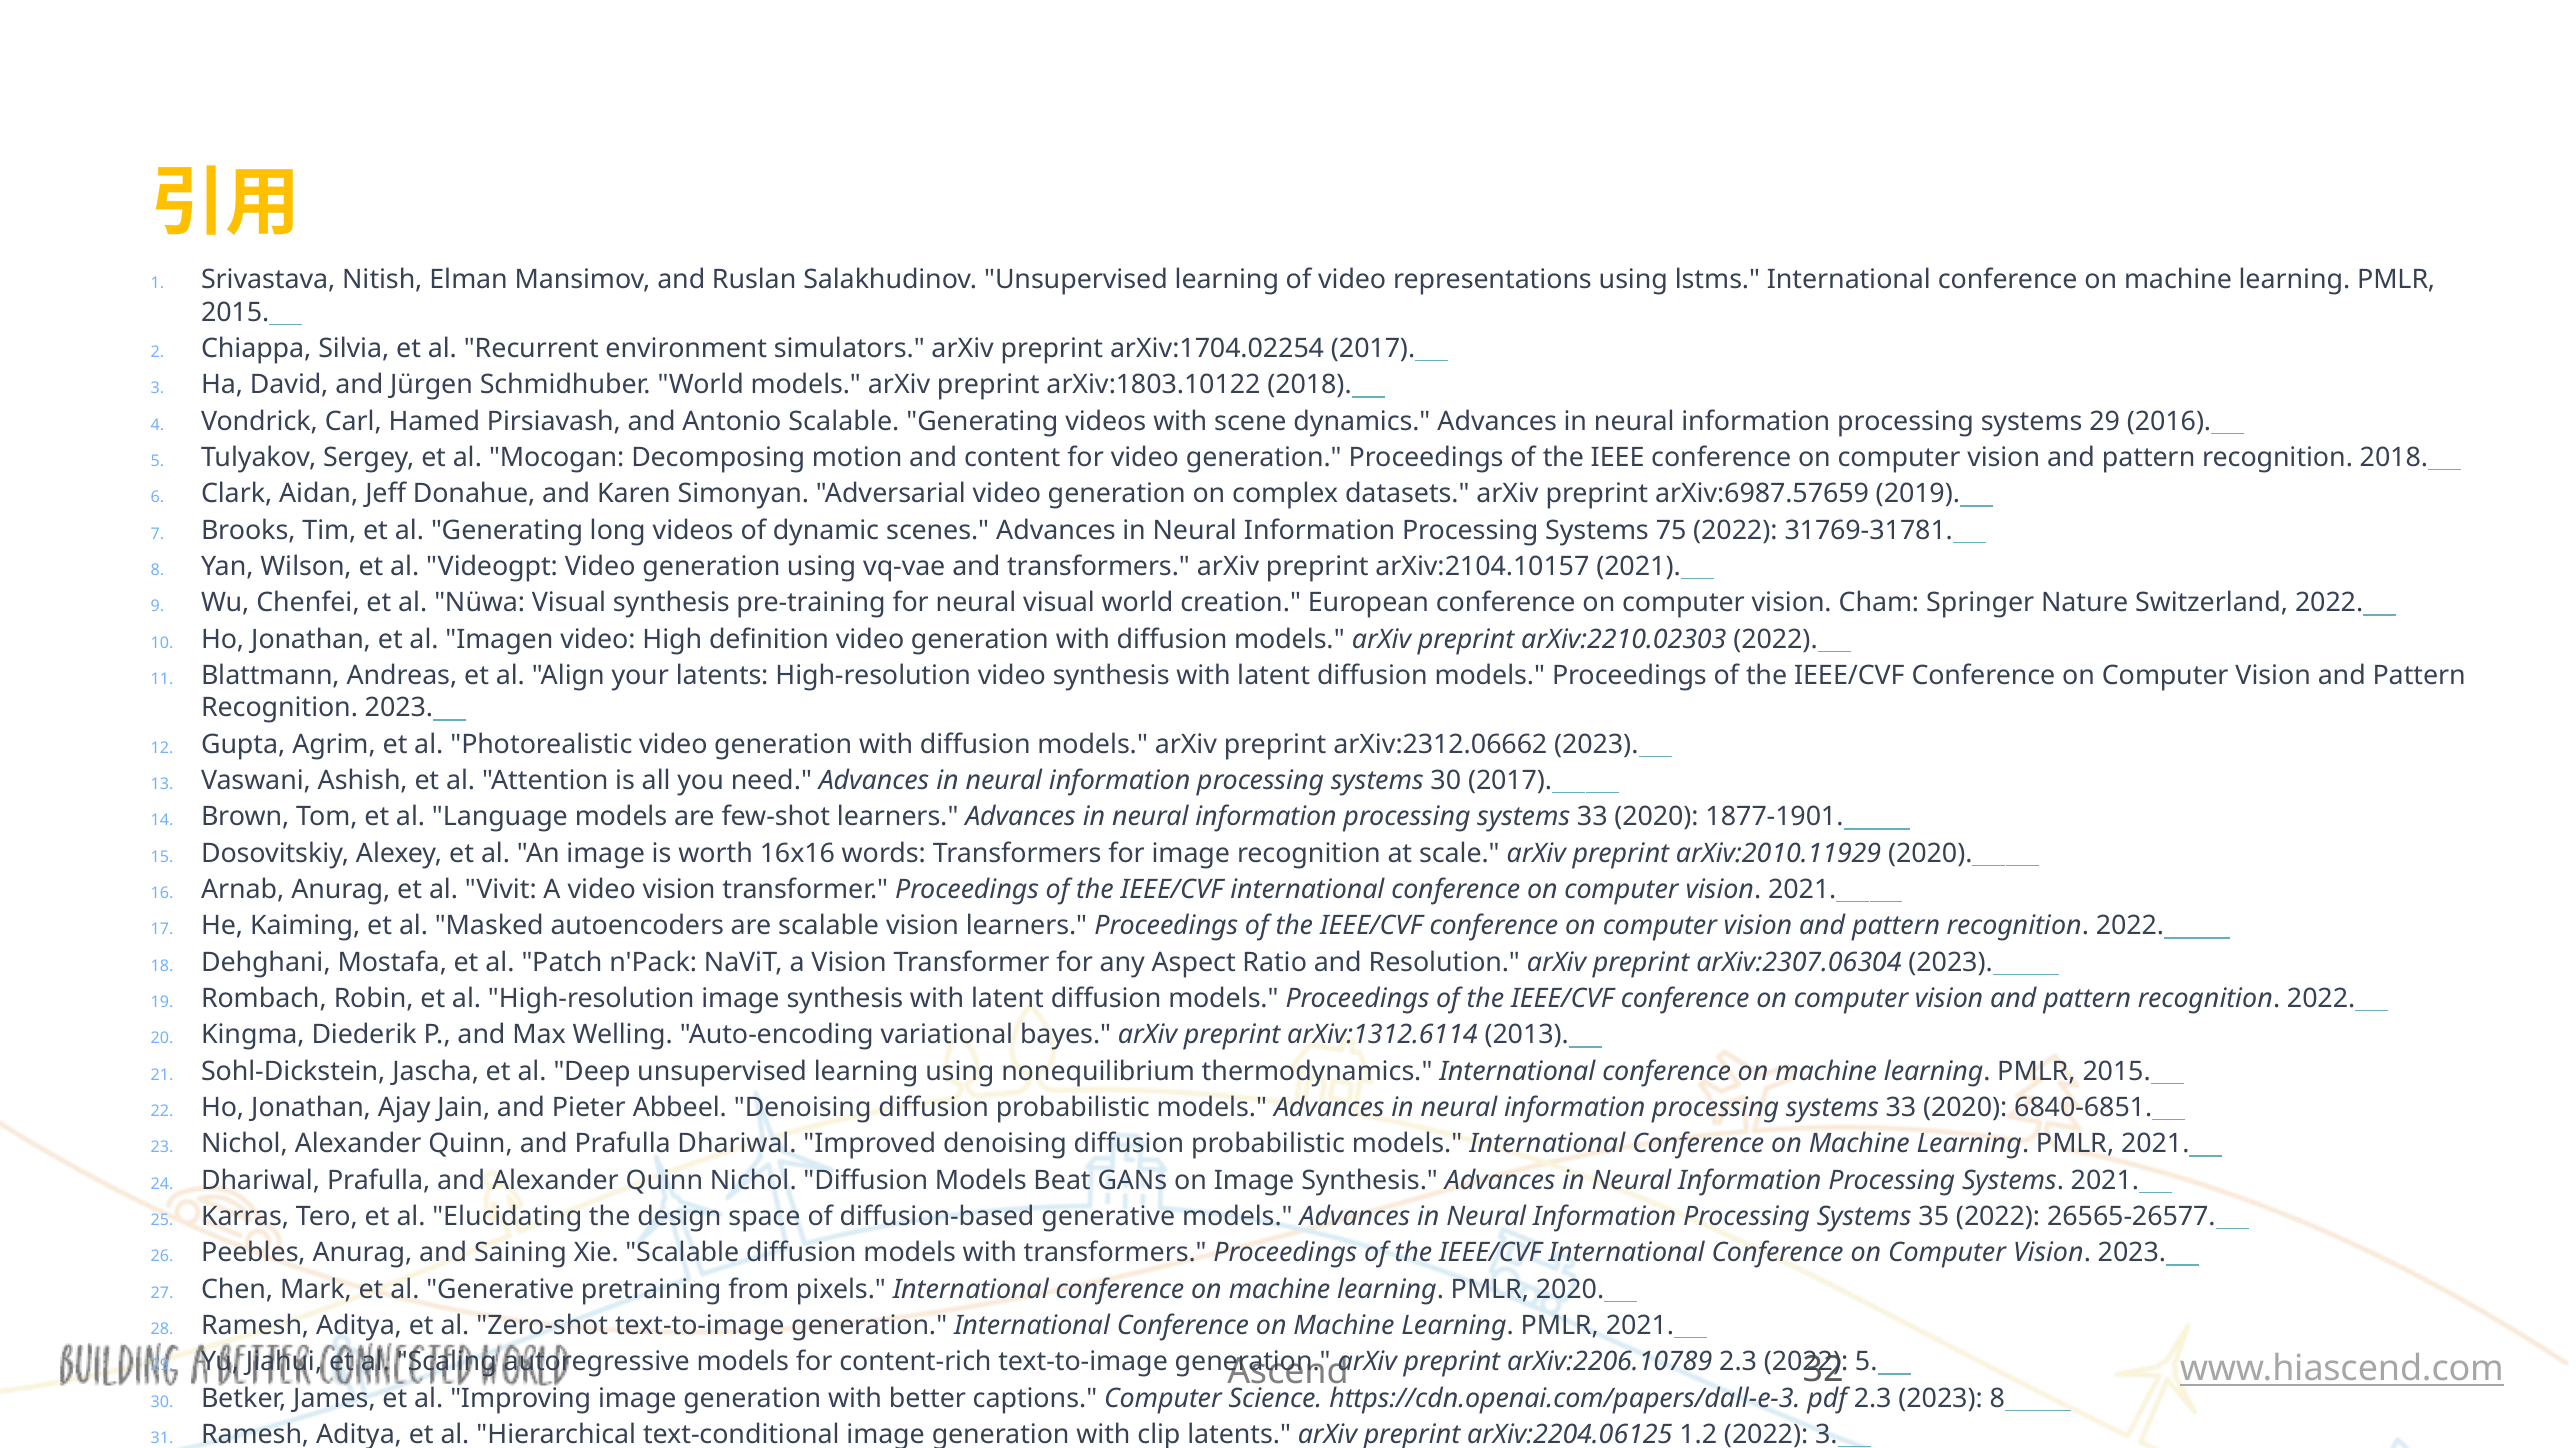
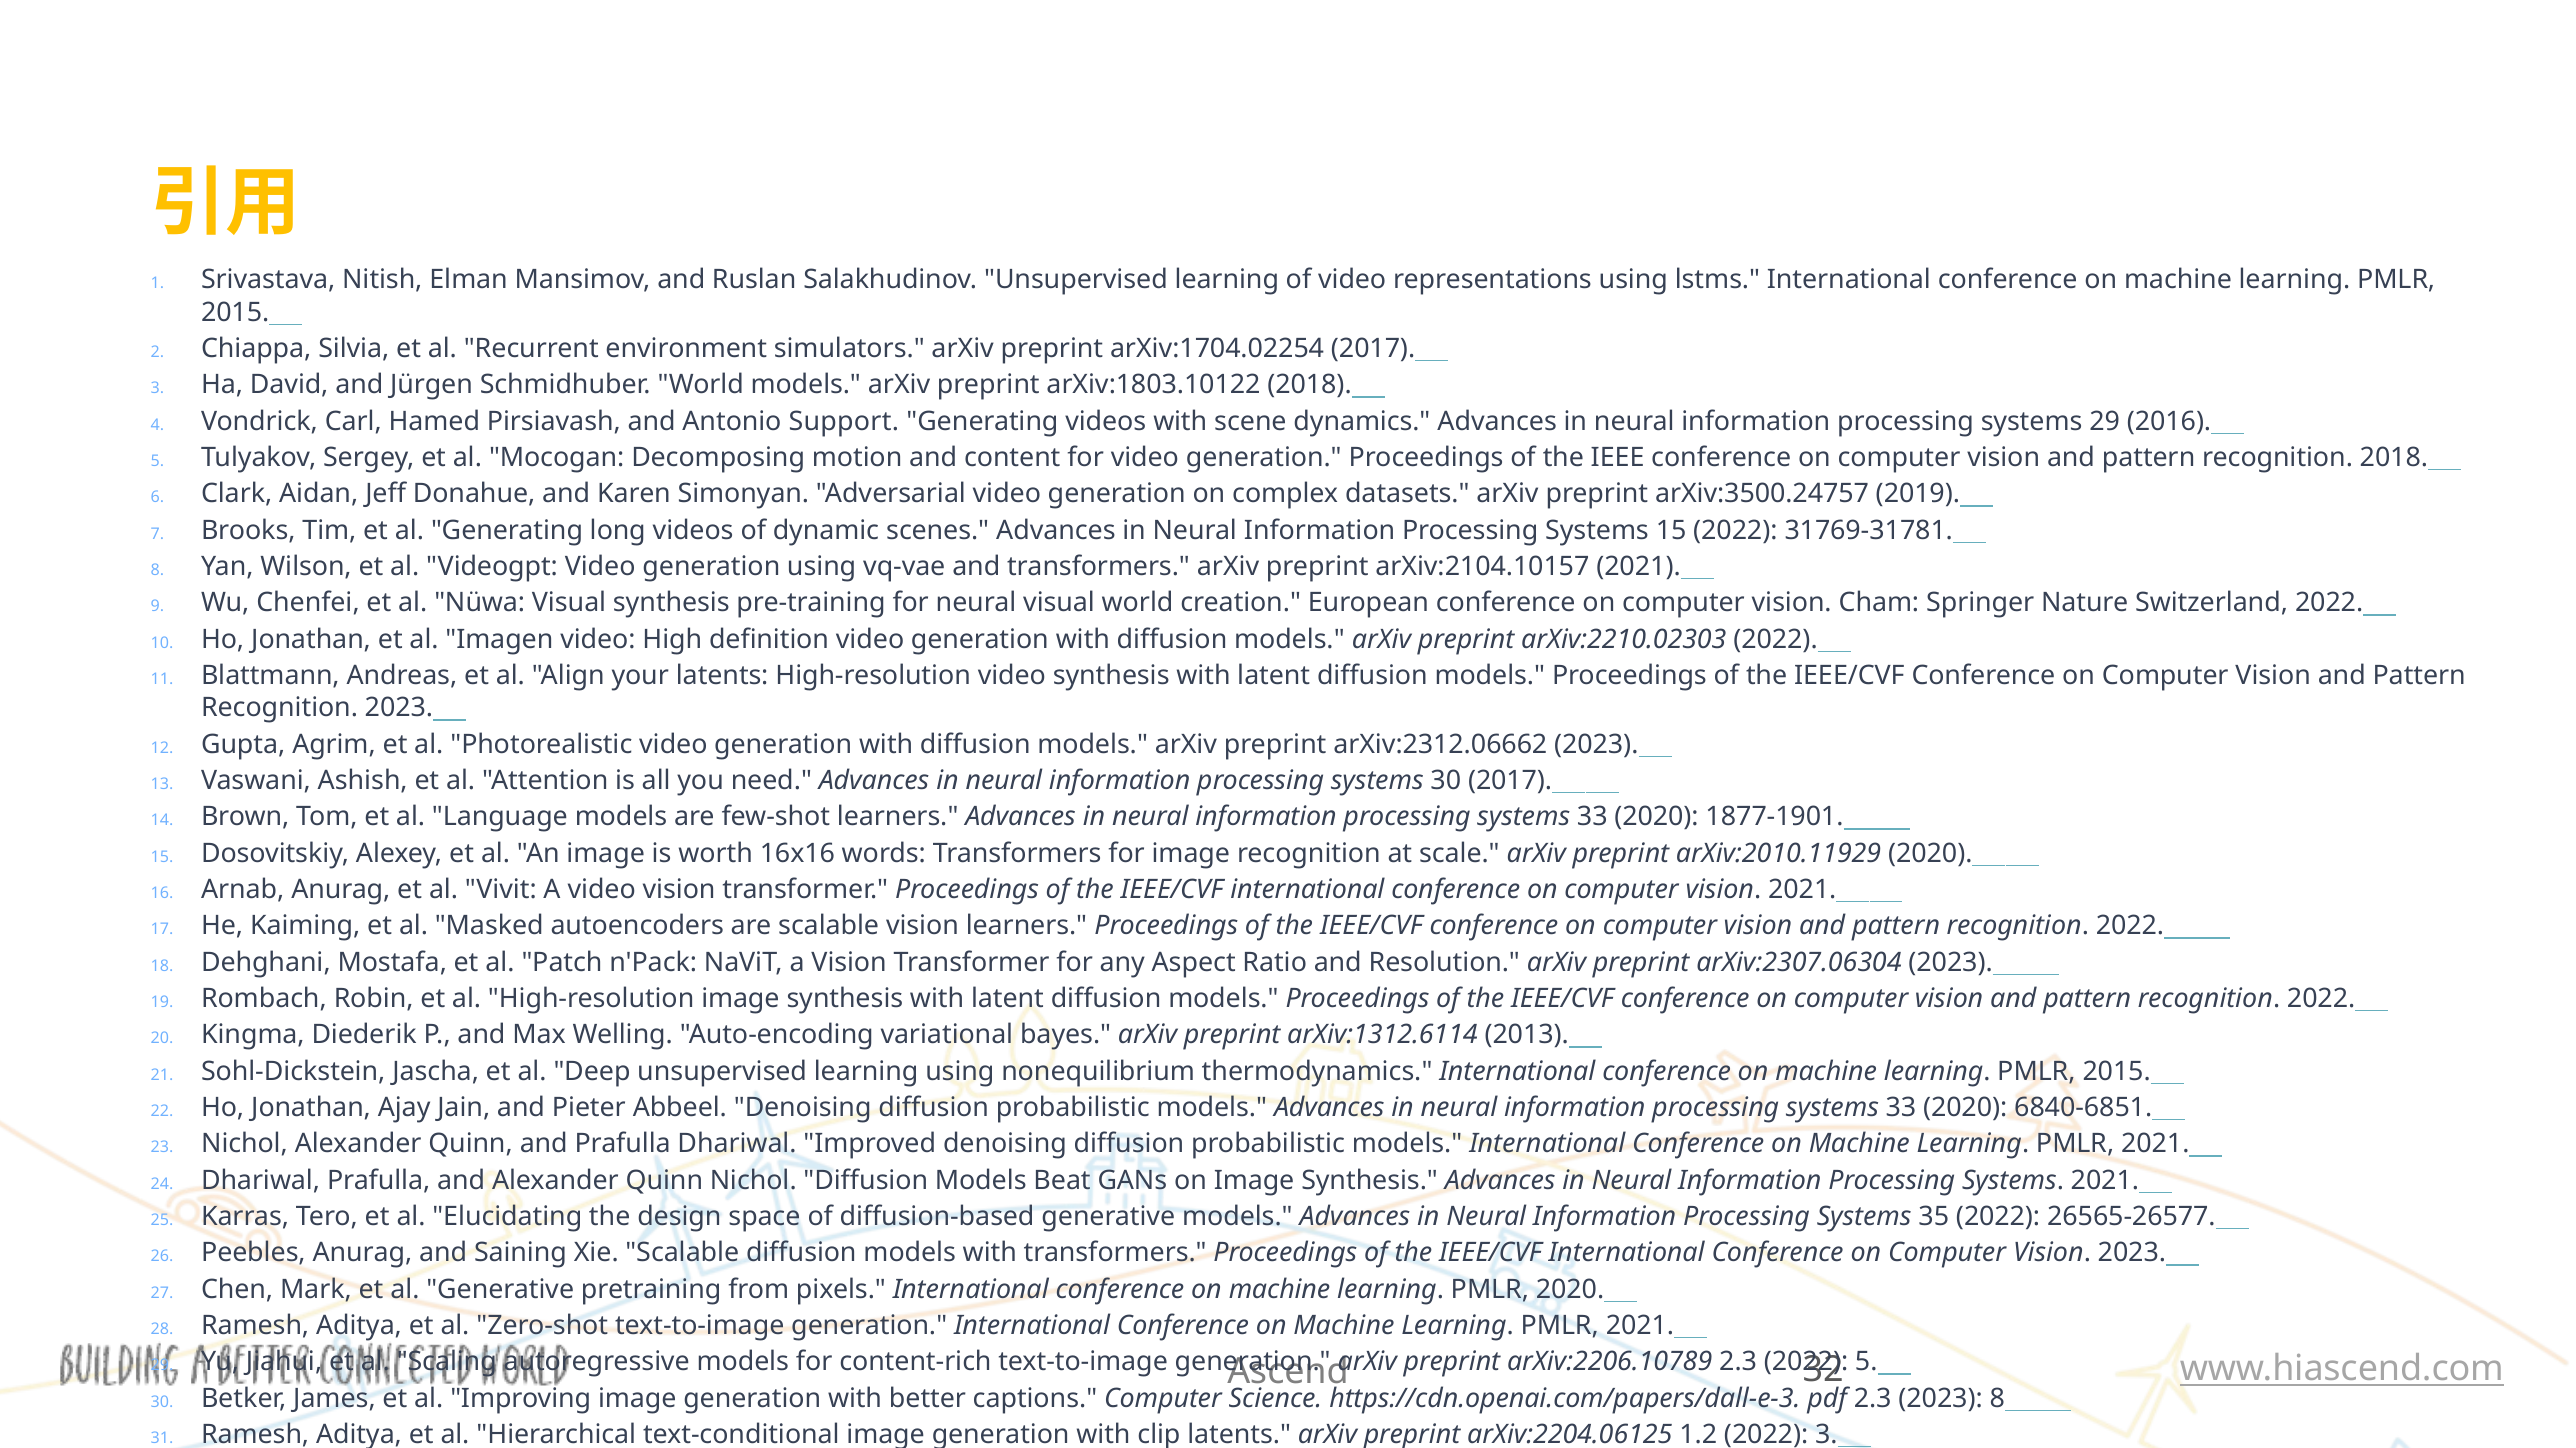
Antonio Scalable: Scalable -> Support
arXiv:6987.57659: arXiv:6987.57659 -> arXiv:3500.24757
Systems 75: 75 -> 15
